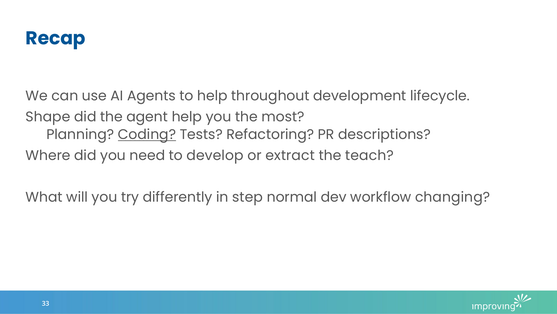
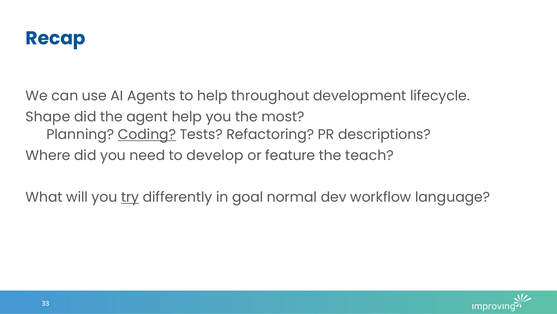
extract: extract -> feature
try underline: none -> present
step: step -> goal
changing: changing -> language
